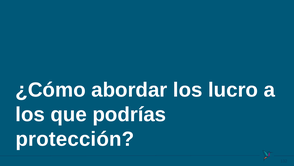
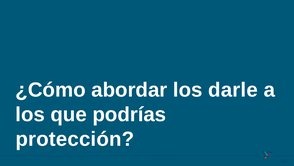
lucro: lucro -> darle
